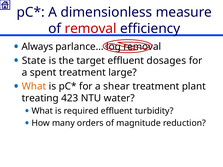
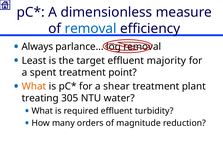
removal at (91, 29) colour: red -> blue
State: State -> Least
dosages: dosages -> majority
large: large -> point
423: 423 -> 305
